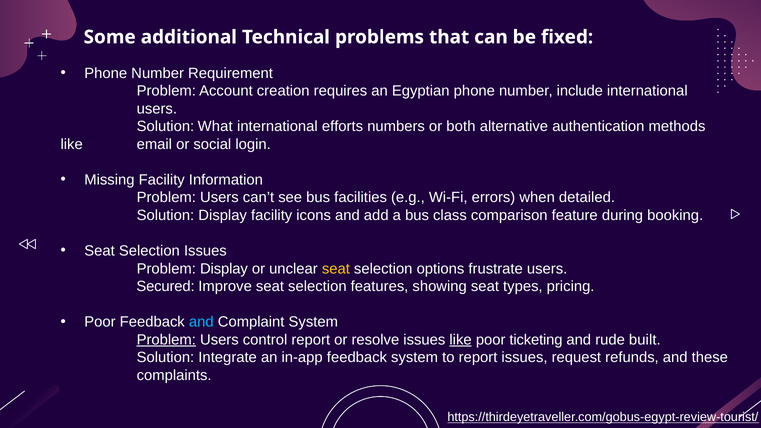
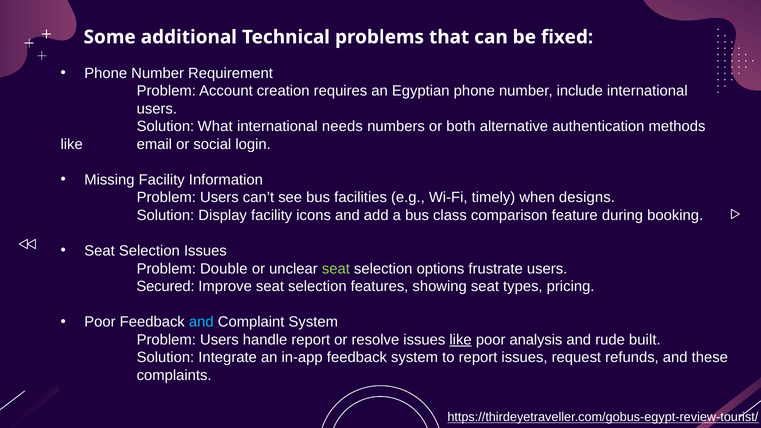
efforts: efforts -> needs
errors: errors -> timely
detailed: detailed -> designs
Problem Display: Display -> Double
seat at (336, 269) colour: yellow -> light green
Problem at (166, 340) underline: present -> none
control: control -> handle
ticketing: ticketing -> analysis
